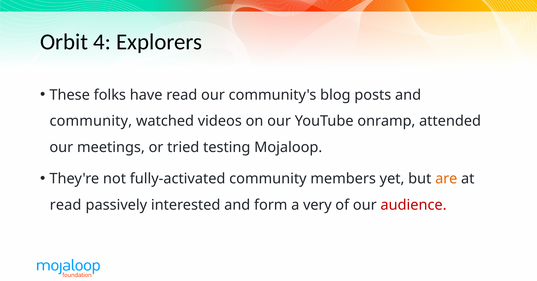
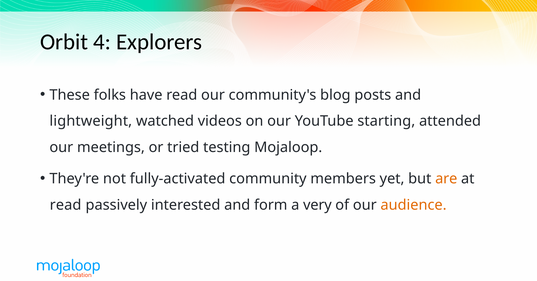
community at (91, 121): community -> lightweight
onramp: onramp -> starting
audience colour: red -> orange
